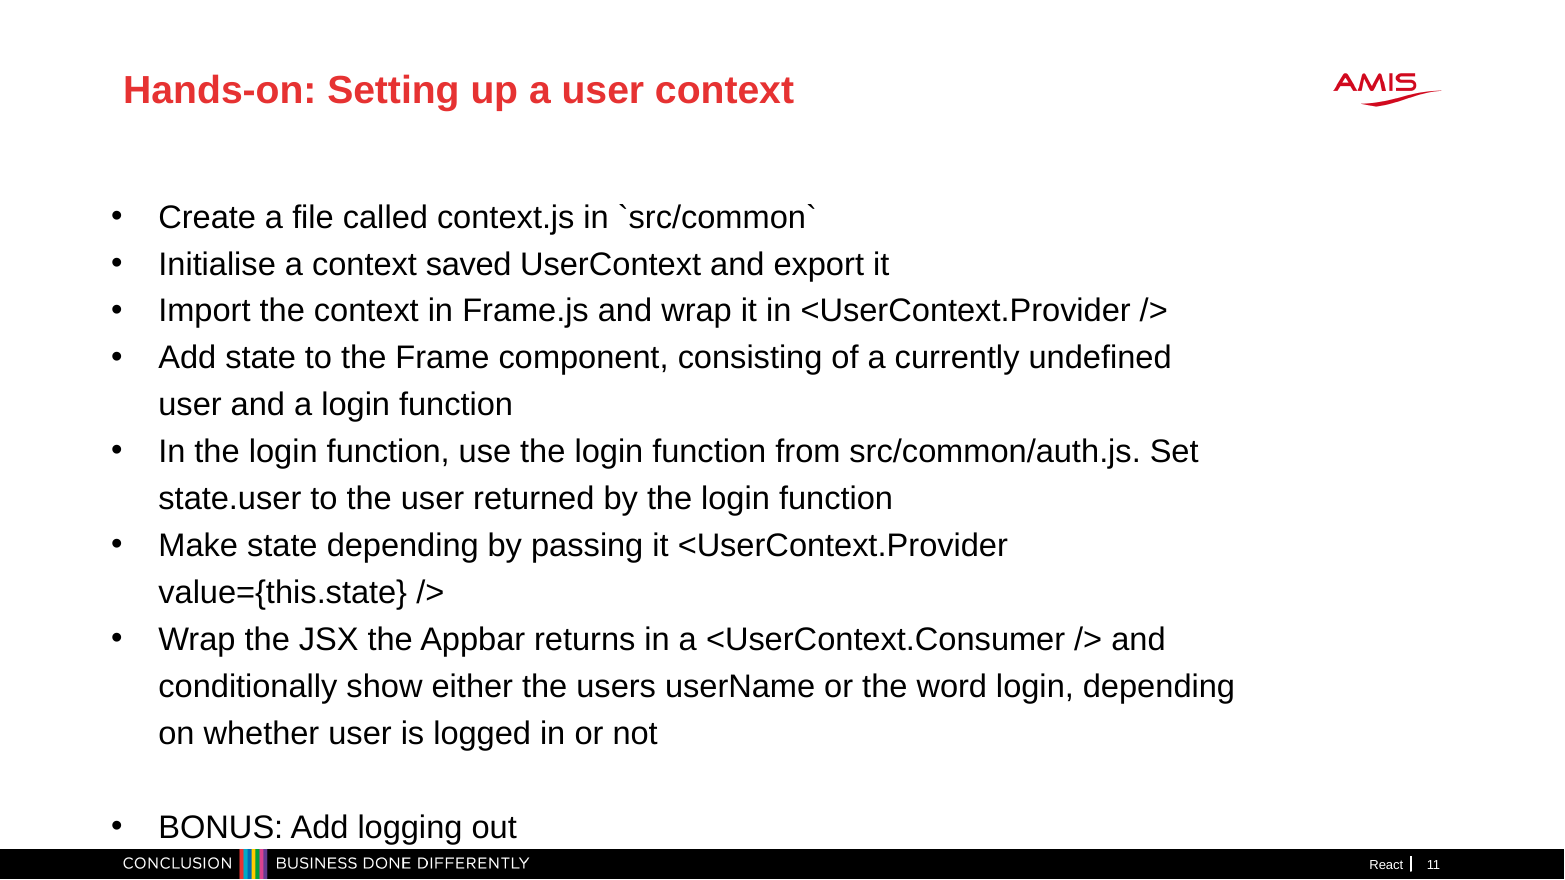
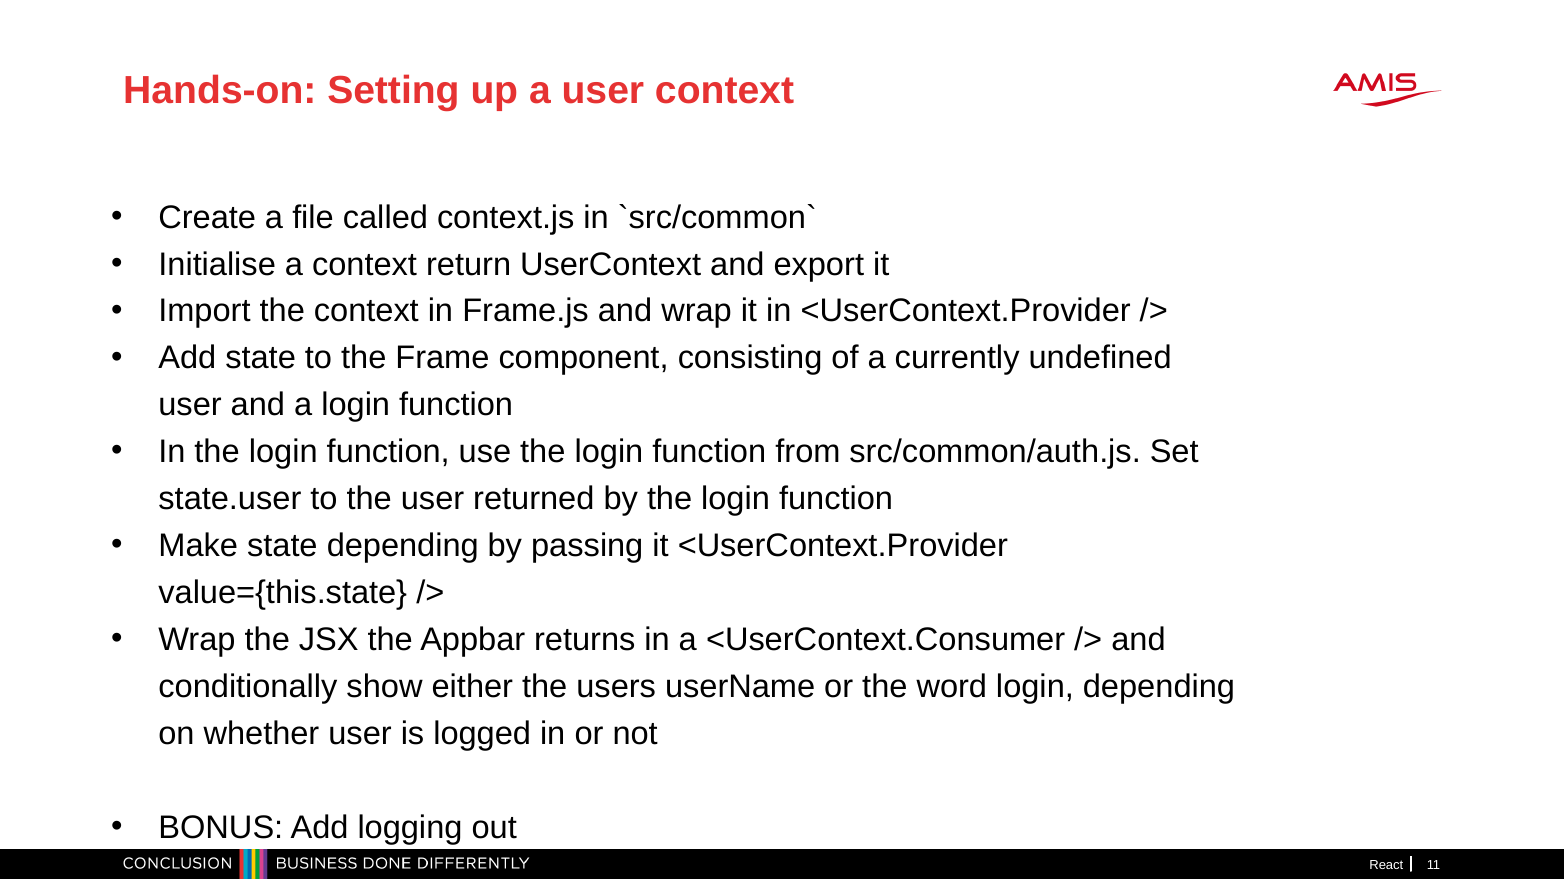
saved: saved -> return
